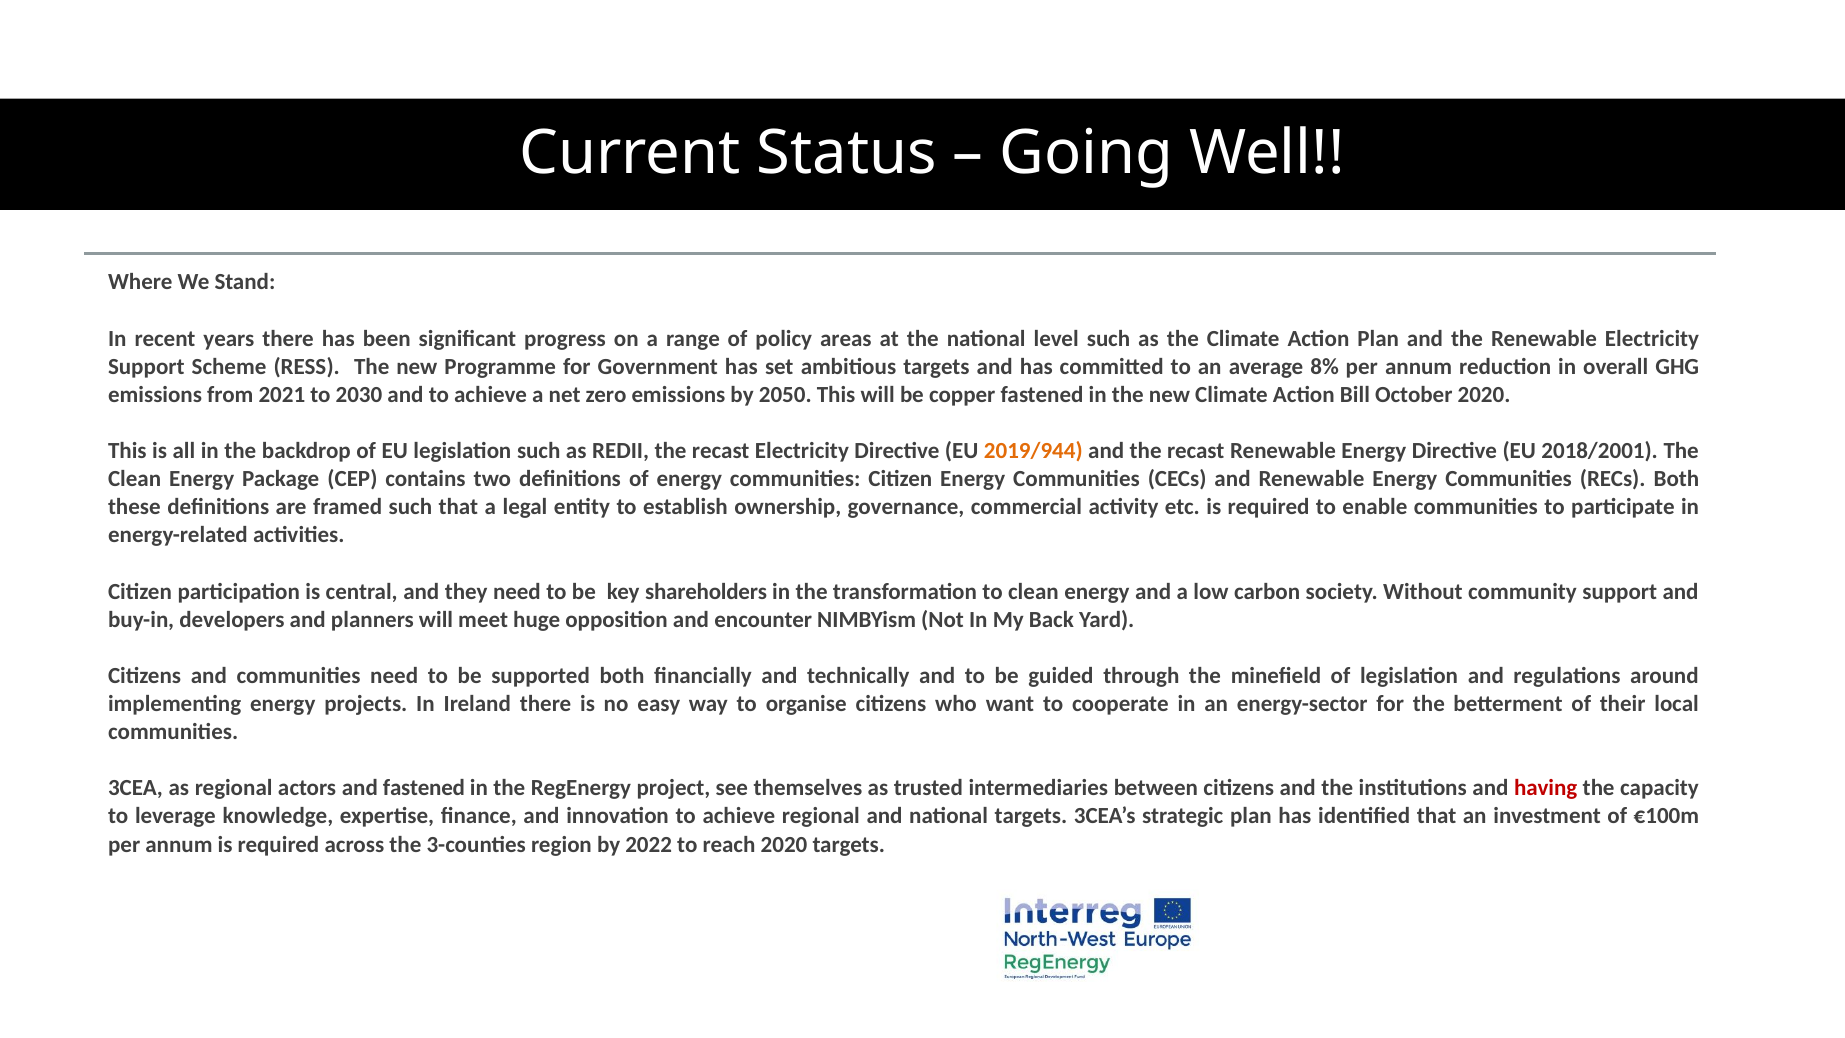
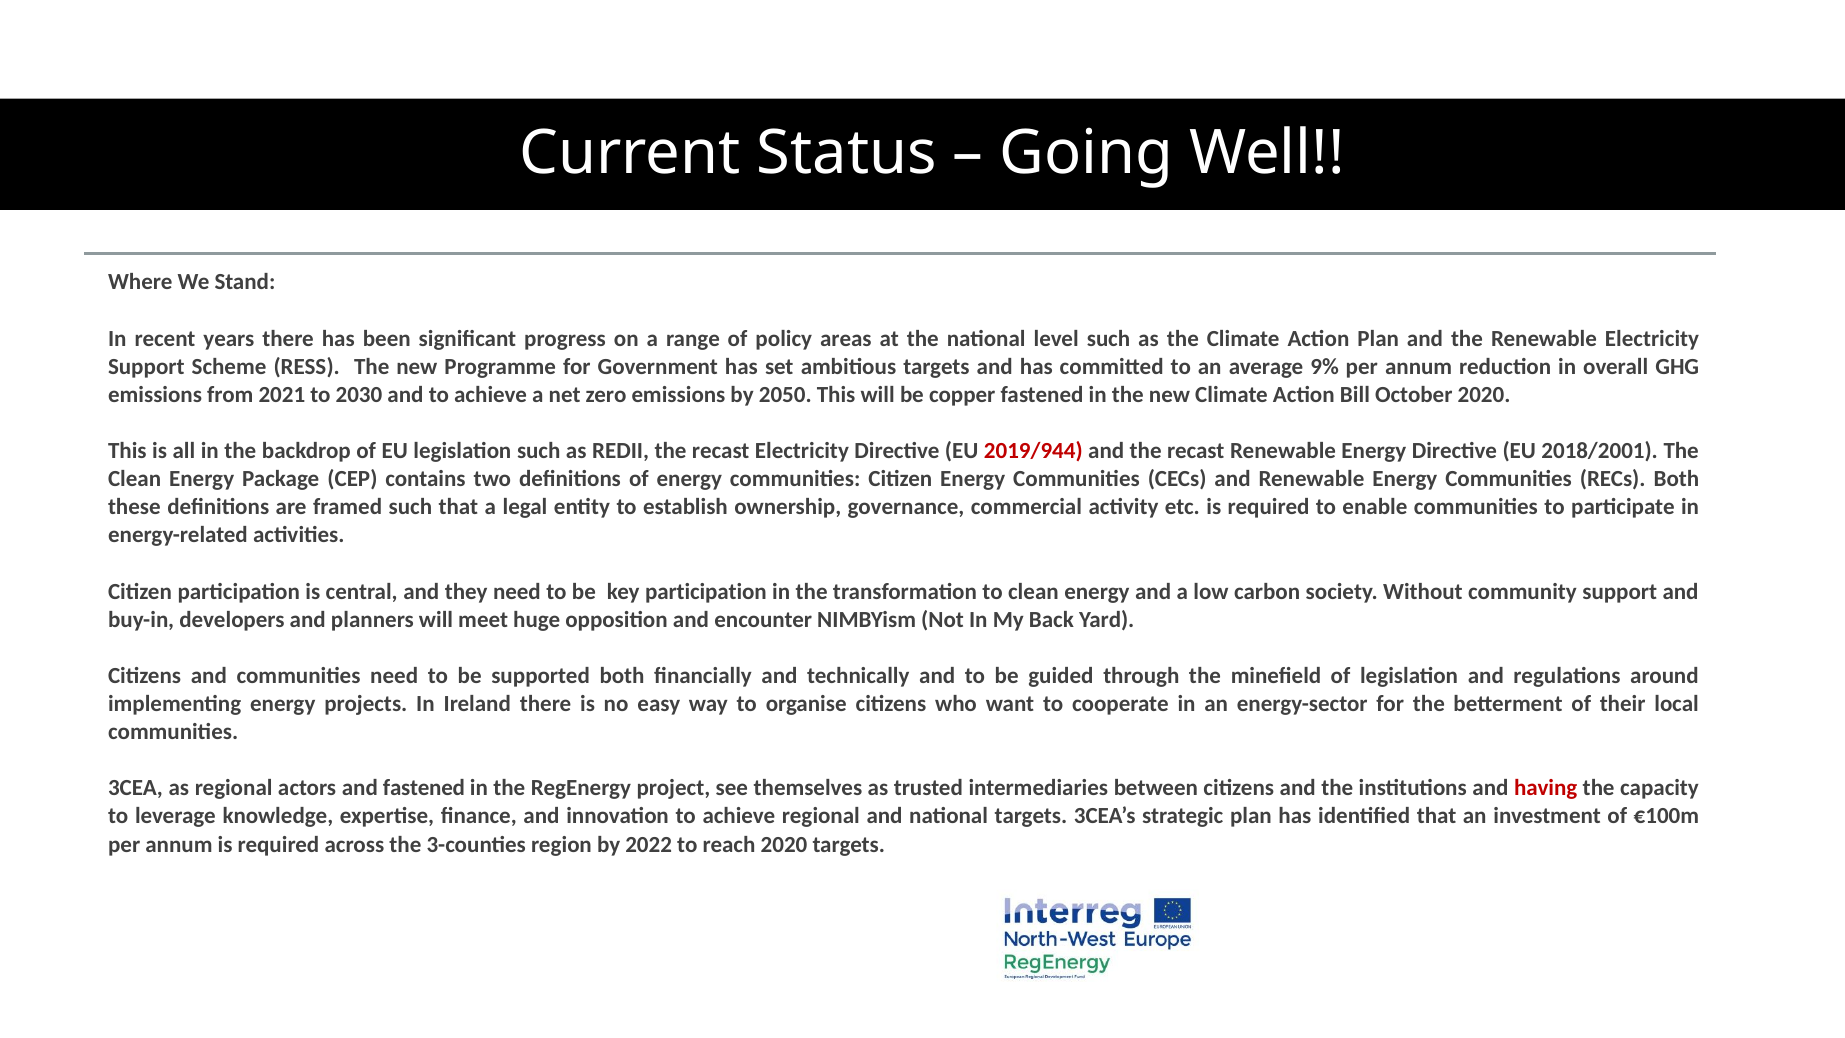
8%: 8% -> 9%
2019/944 colour: orange -> red
key shareholders: shareholders -> participation
